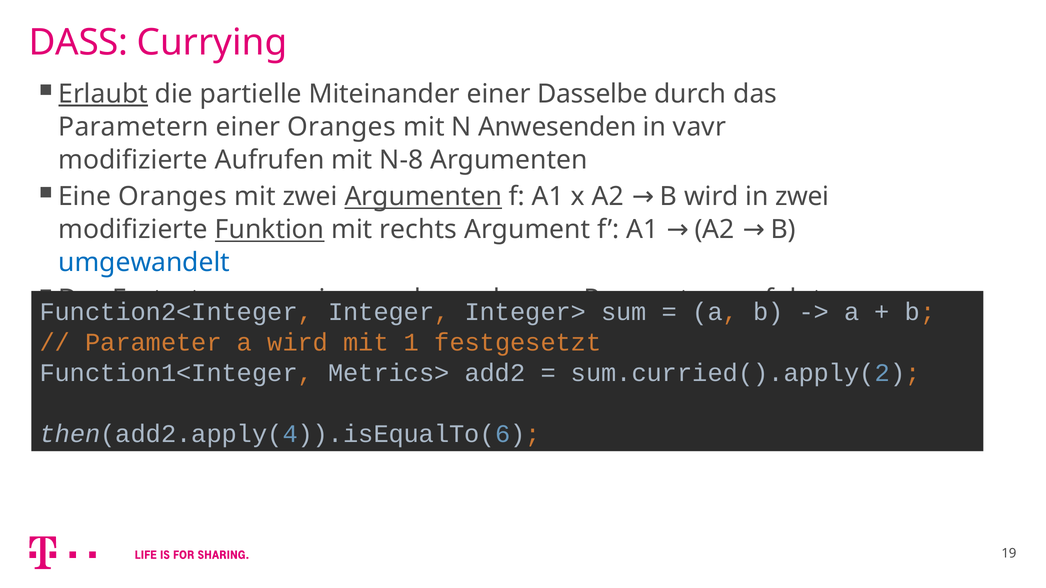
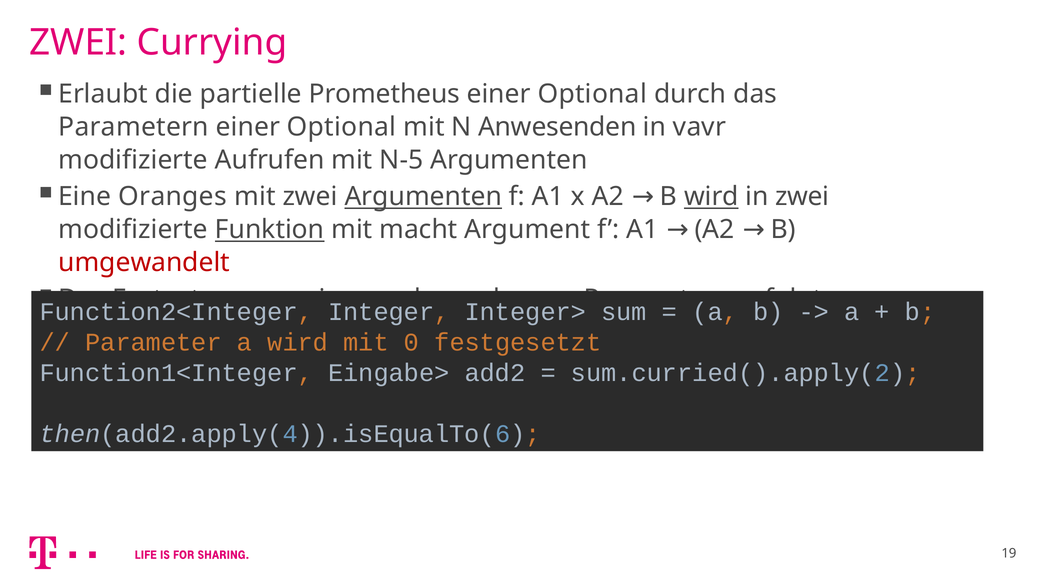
DASS at (78, 43): DASS -> ZWEI
Erlaubt underline: present -> none
Miteinander: Miteinander -> Prometheus
Dasselbe at (593, 94): Dasselbe -> Optional
Oranges at (342, 127): Oranges -> Optional
N-8: N-8 -> N-5
wird at (711, 197) underline: none -> present
mit rechts: rechts -> macht
umgewandelt colour: blue -> red
1: 1 -> 0
Metrics>: Metrics> -> Eingabe>
